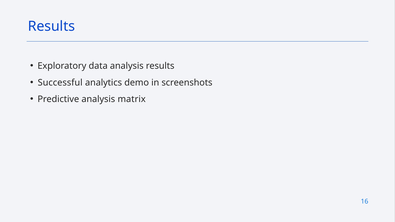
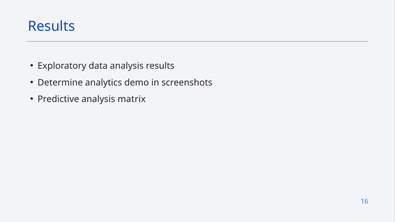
Successful: Successful -> Determine
